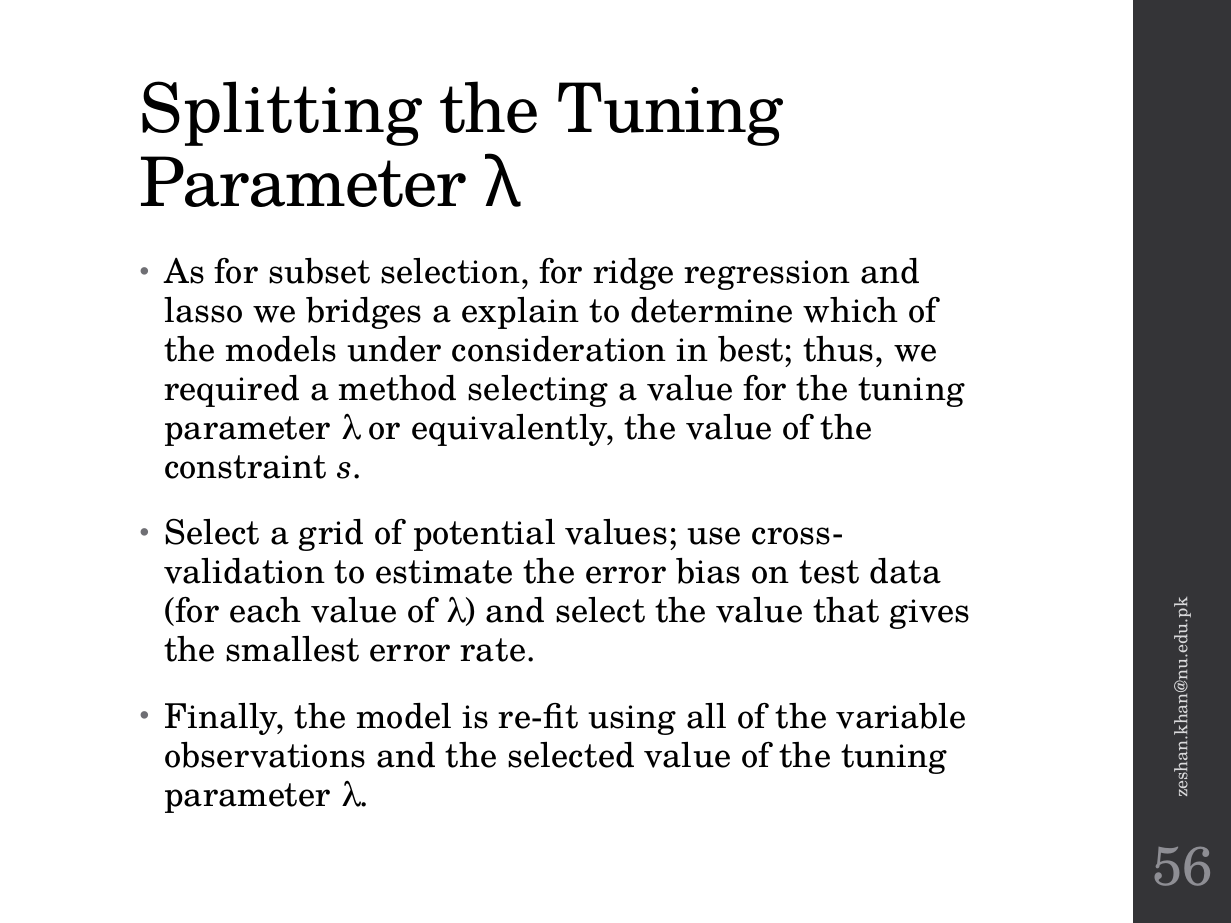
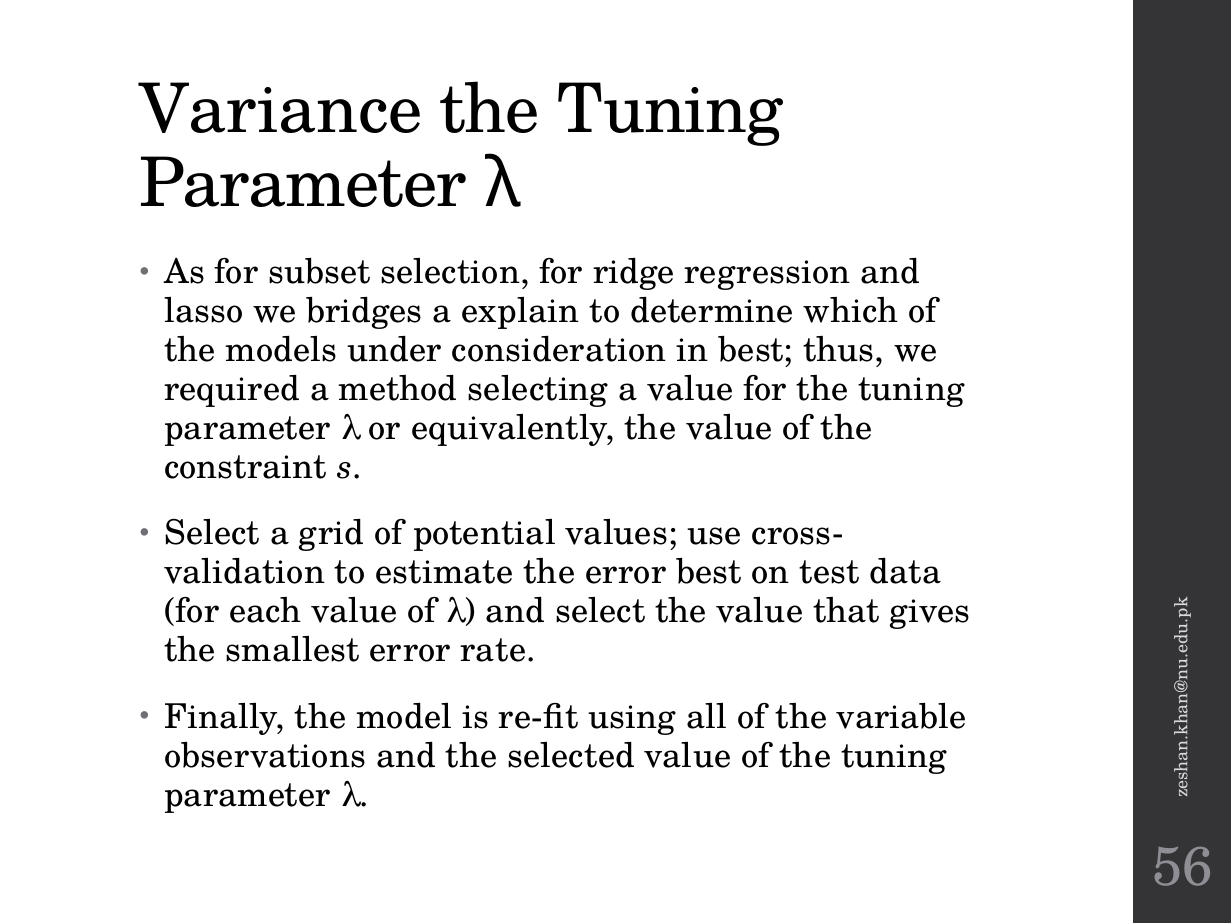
Splitting: Splitting -> Variance
error bias: bias -> best
